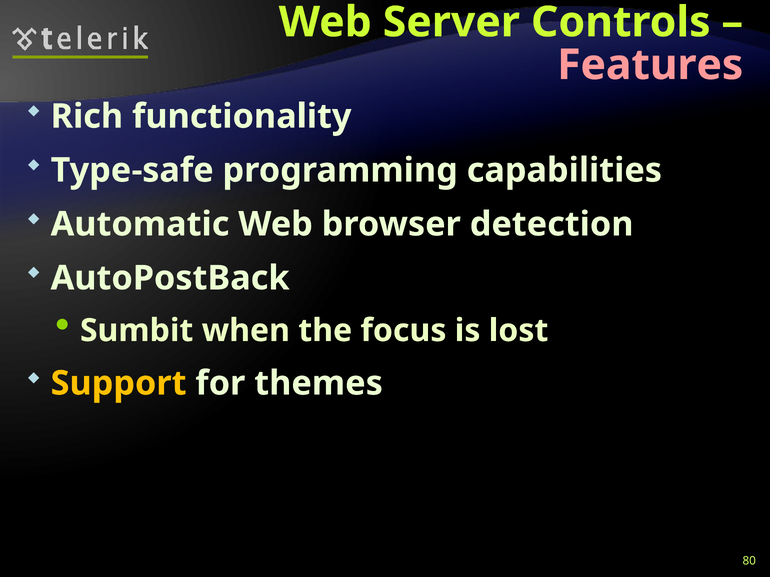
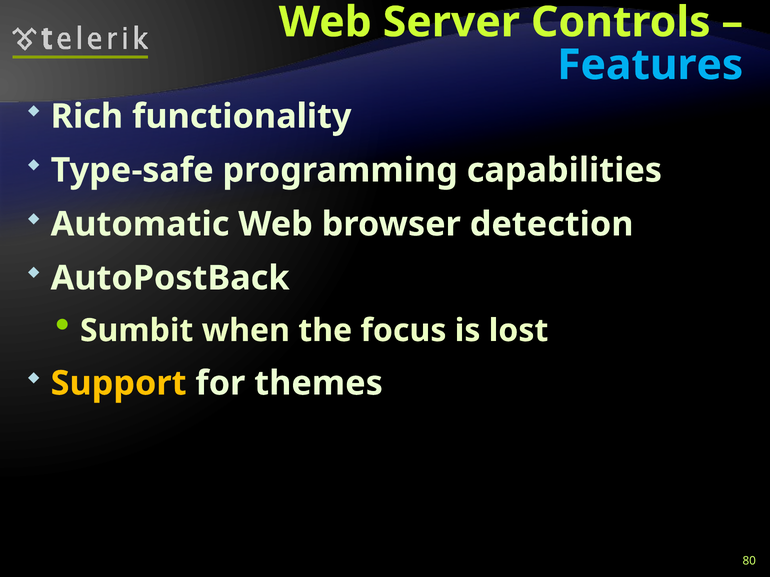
Features colour: pink -> light blue
